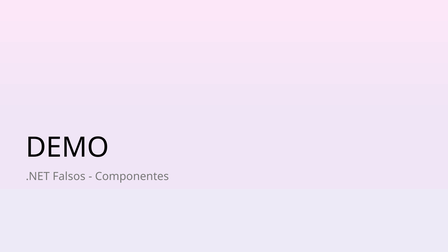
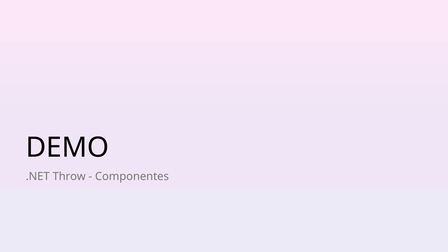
Falsos: Falsos -> Throw
